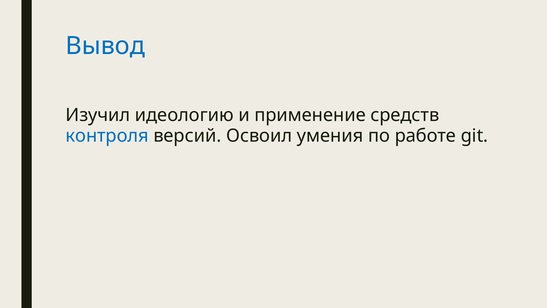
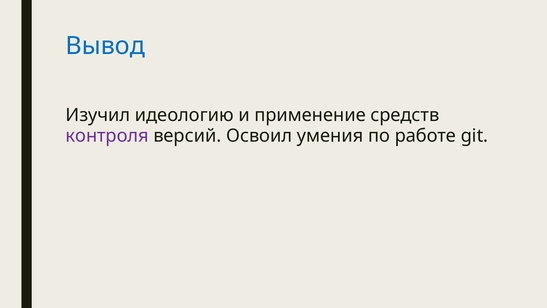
контроля colour: blue -> purple
